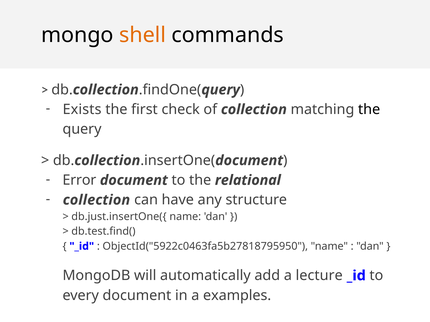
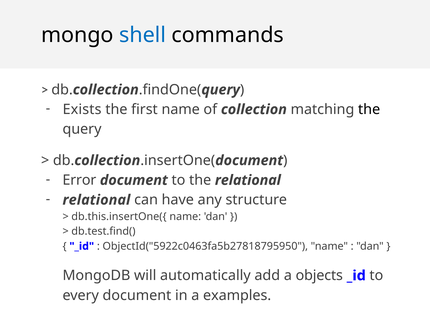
shell colour: orange -> blue
first check: check -> name
collection at (96, 200): collection -> relational
db.just.insertOne({: db.just.insertOne({ -> db.this.insertOne({
lecture: lecture -> objects
